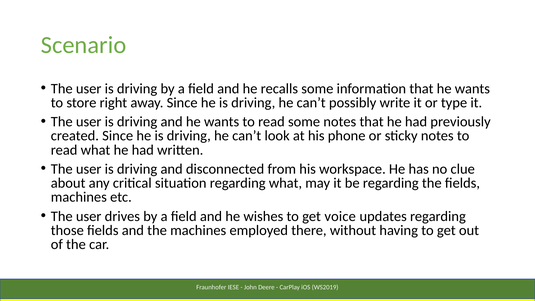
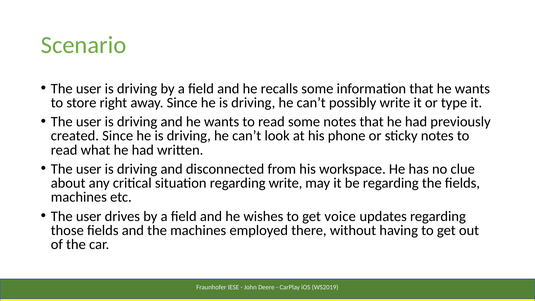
regarding what: what -> write
